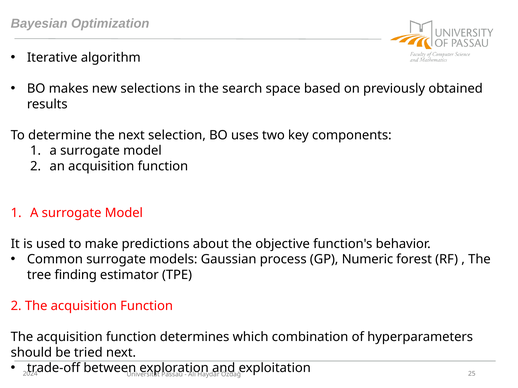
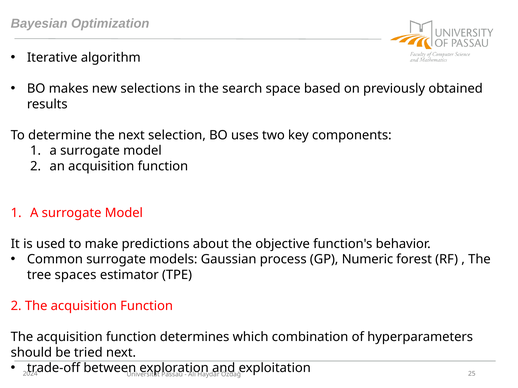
finding: finding -> spaces
